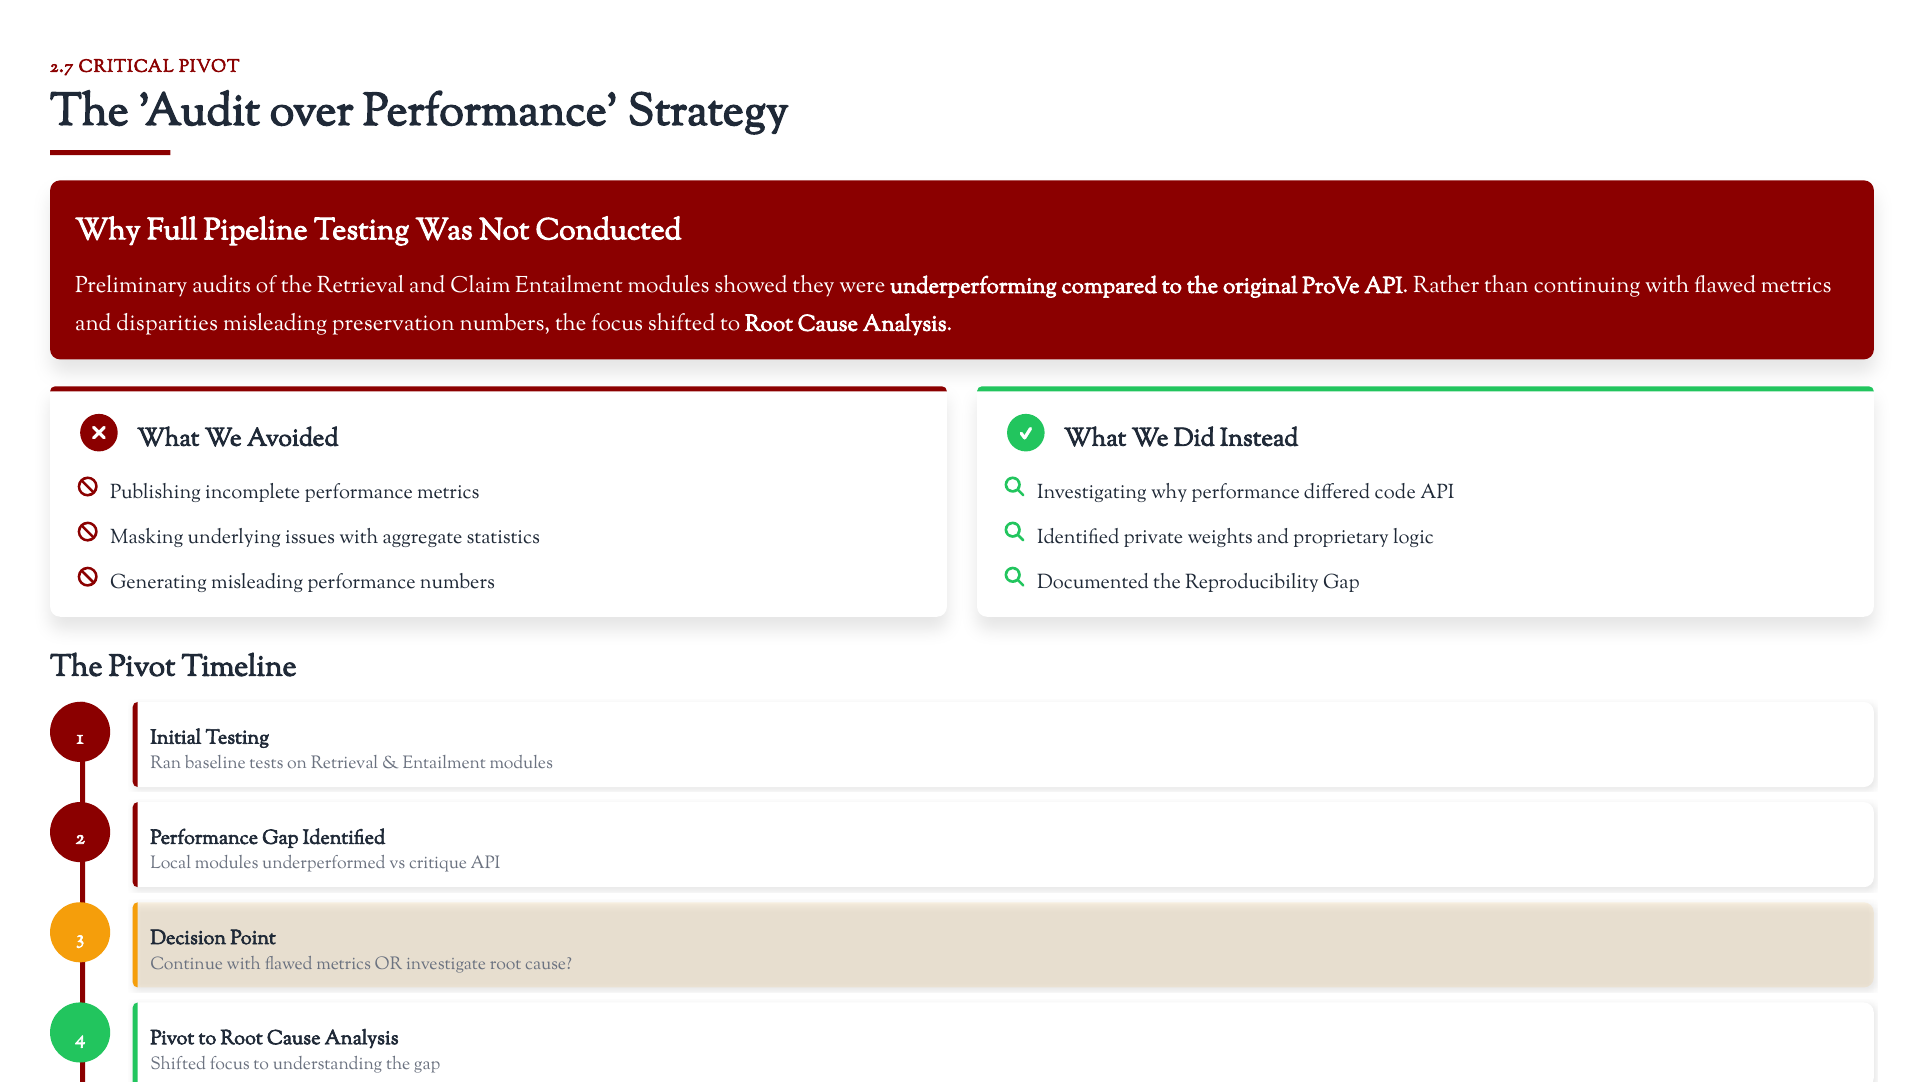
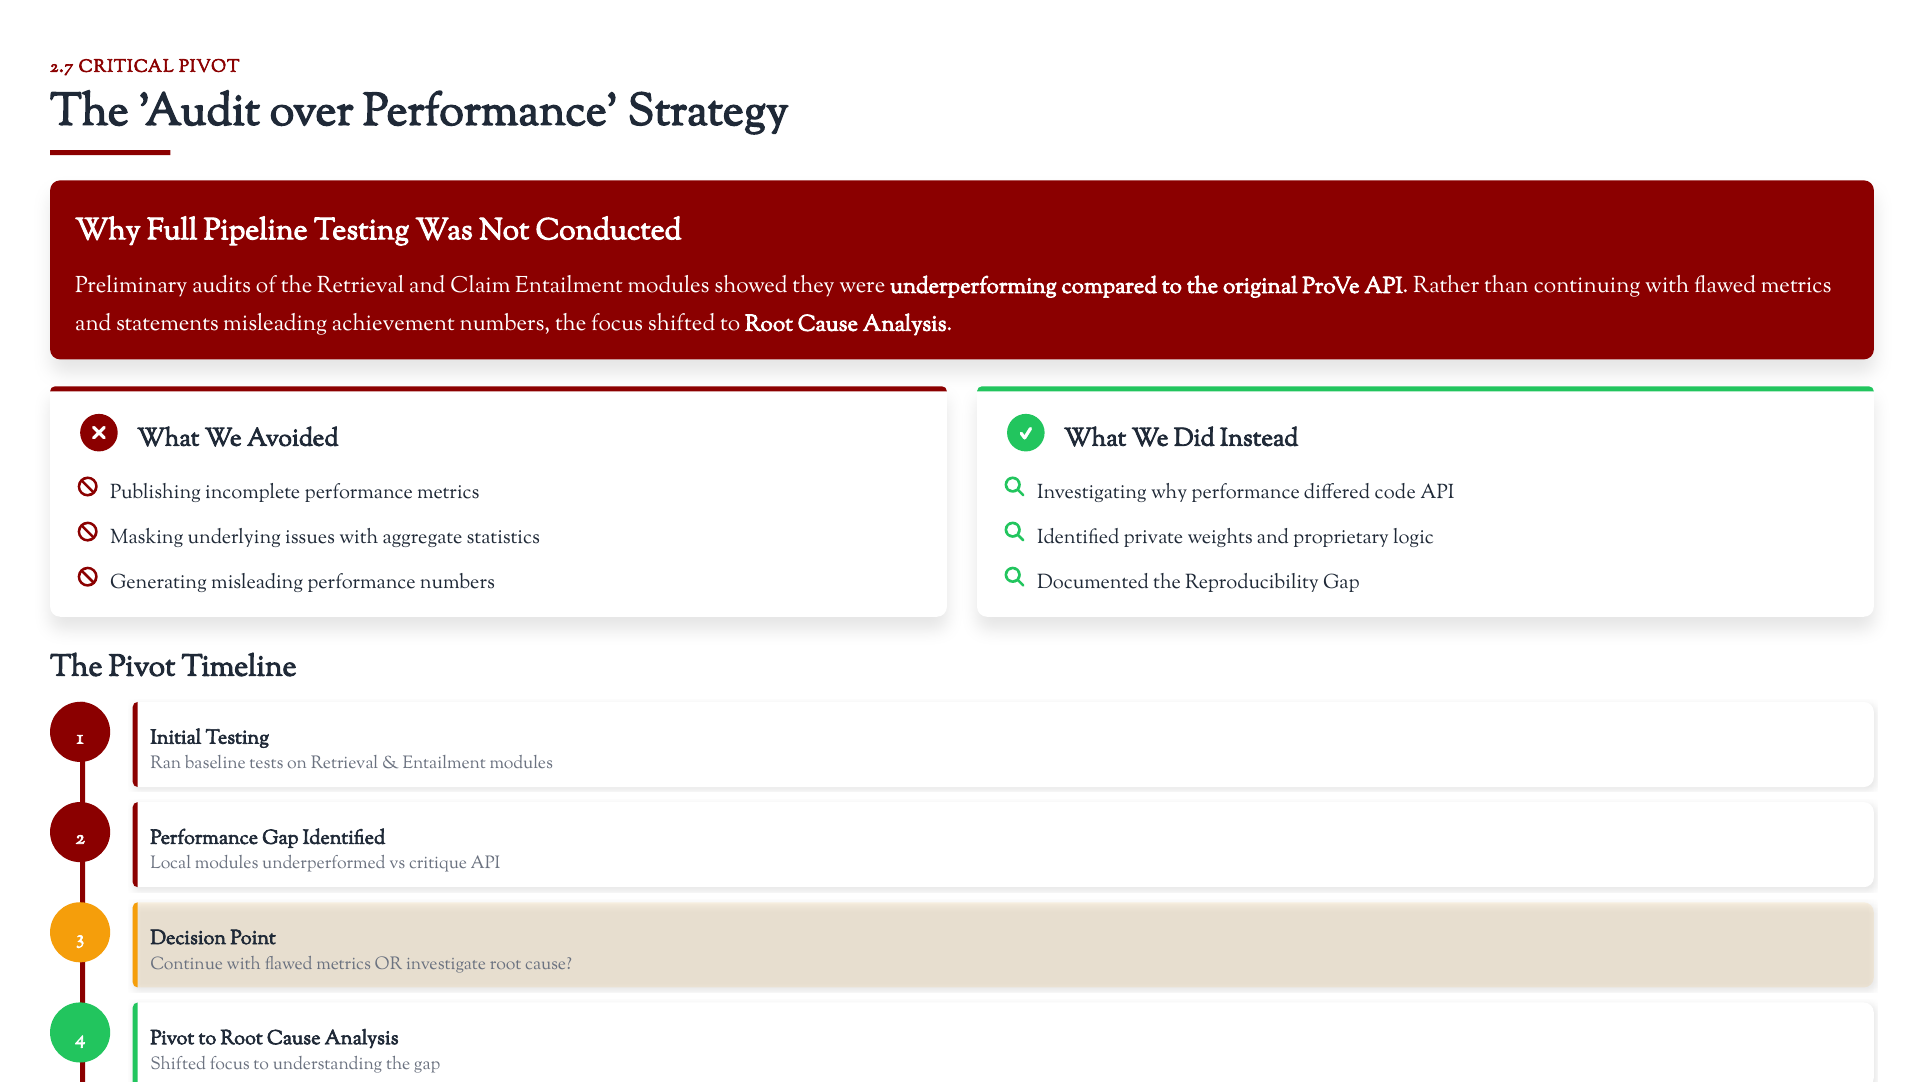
disparities: disparities -> statements
preservation: preservation -> achievement
